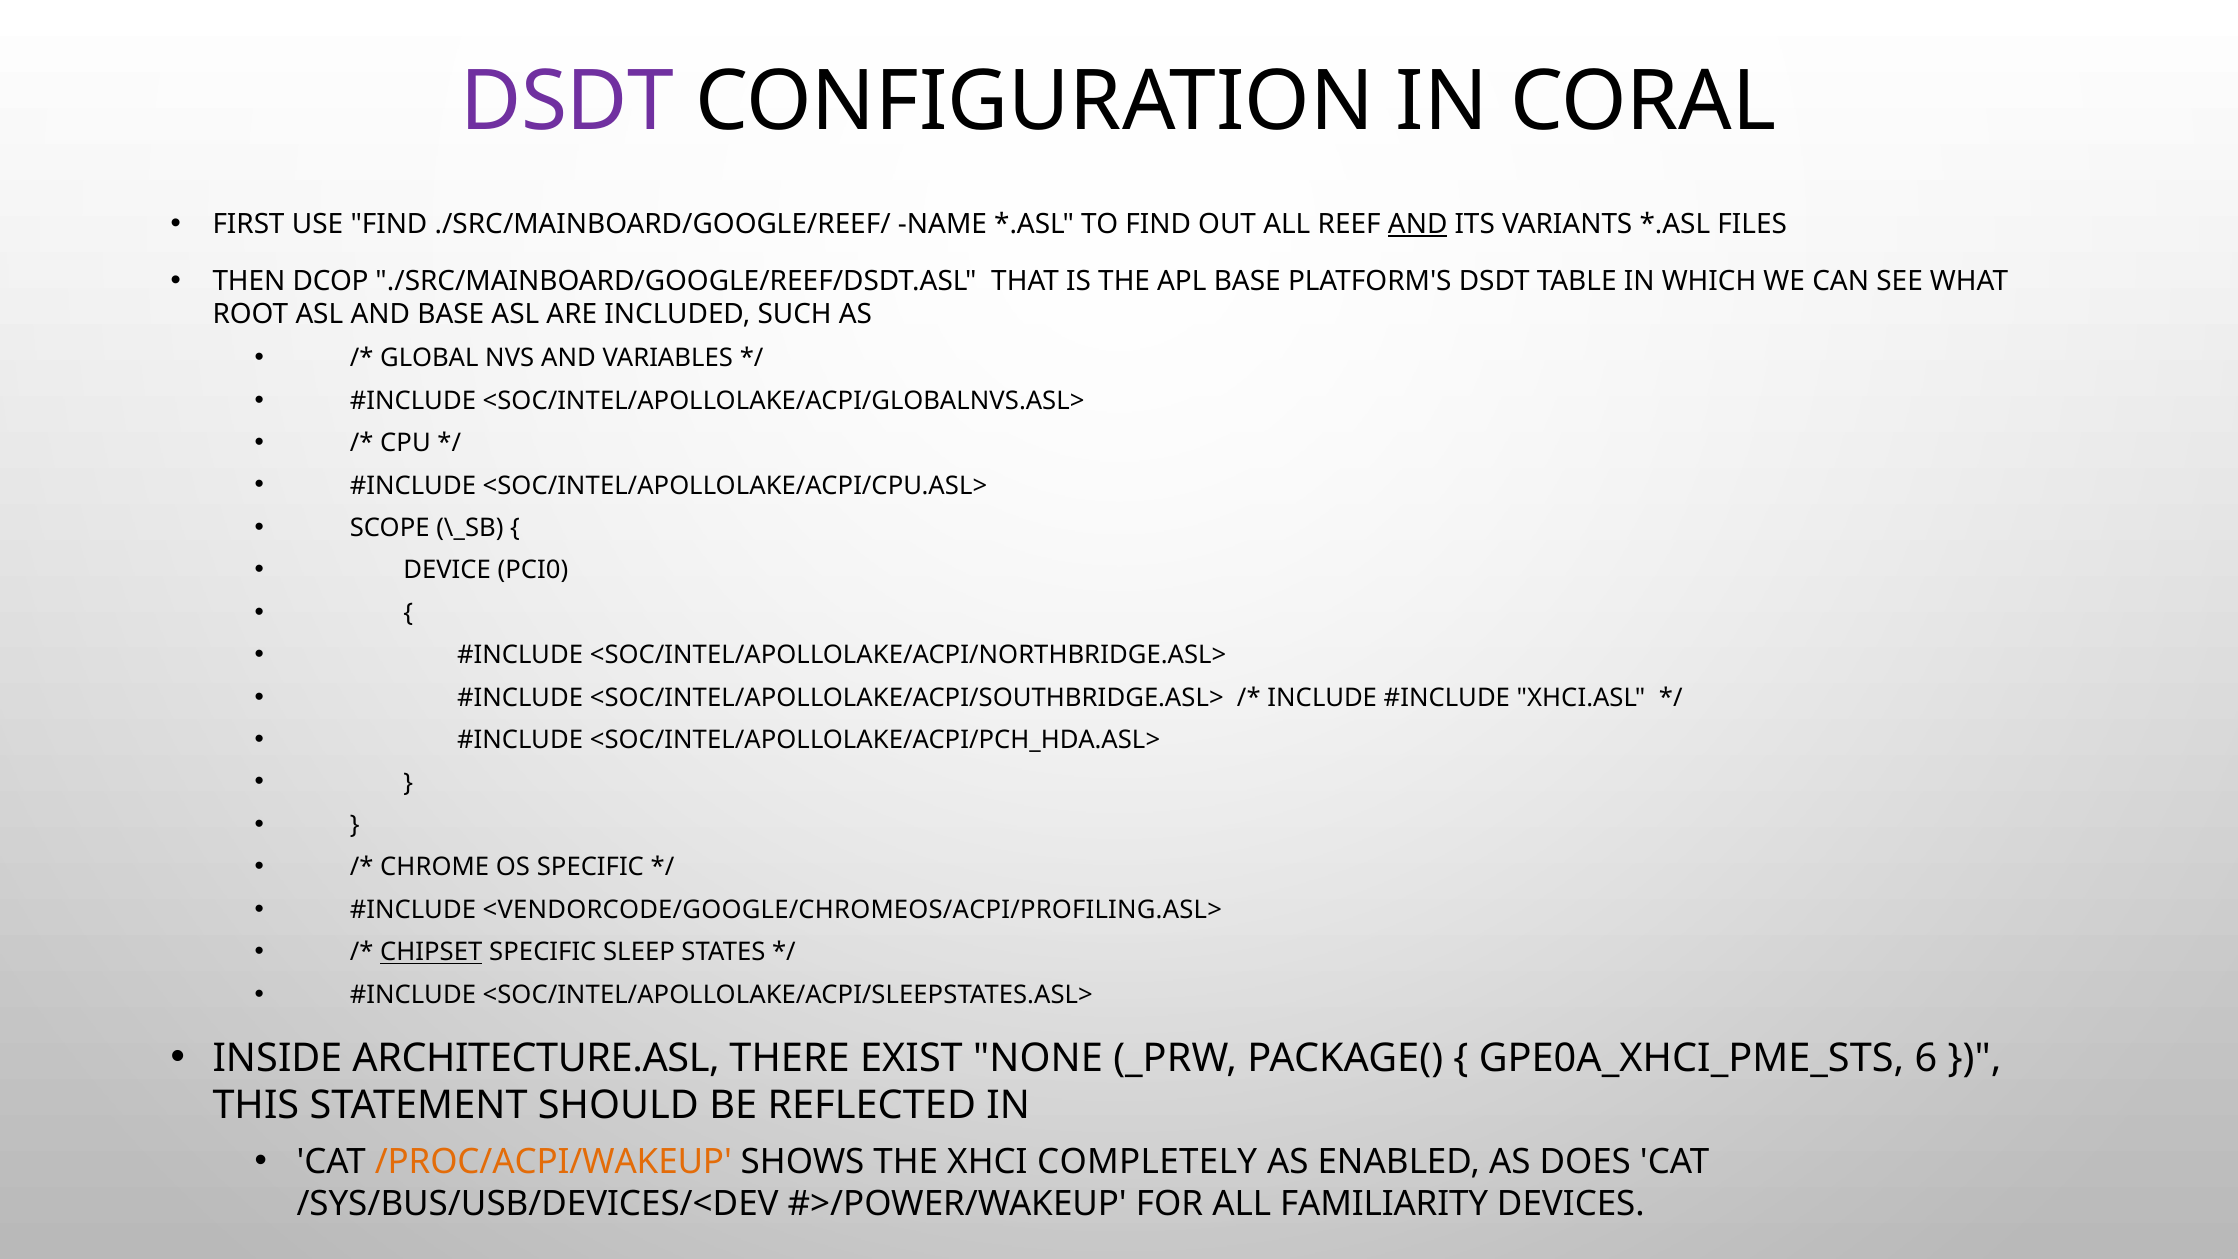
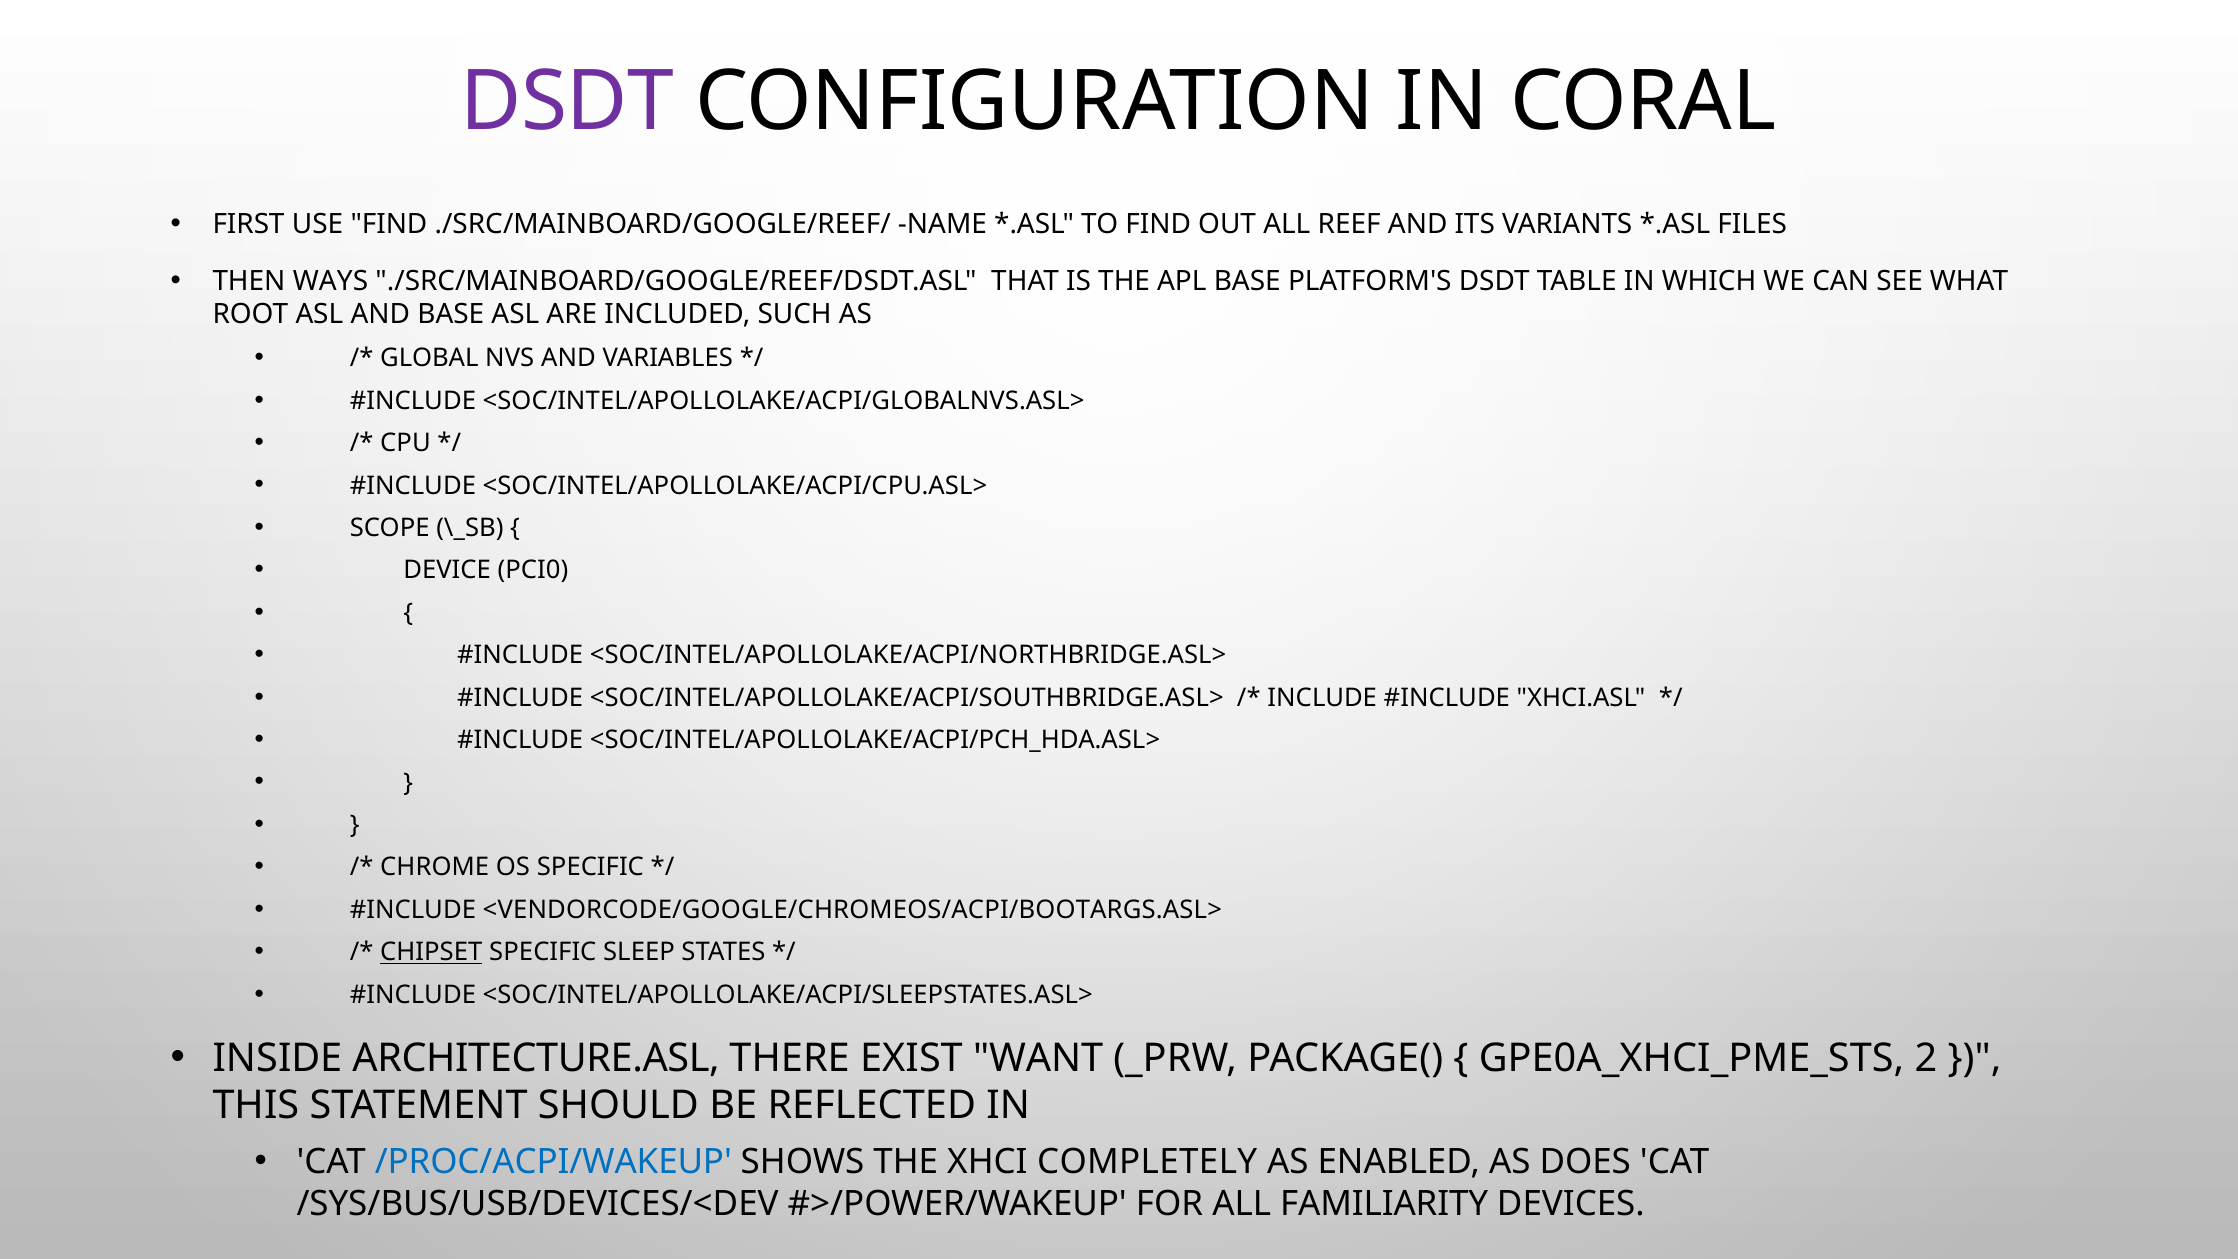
AND at (1418, 224) underline: present -> none
DCOP: DCOP -> WAYS
<VENDORCODE/GOOGLE/CHROMEOS/ACPI/PROFILING.ASL>: <VENDORCODE/GOOGLE/CHROMEOS/ACPI/PROFILING.ASL> -> <VENDORCODE/GOOGLE/CHROMEOS/ACPI/BOOTARGS.ASL>
NONE: NONE -> WANT
6: 6 -> 2
/PROC/ACPI/WAKEUP colour: orange -> blue
